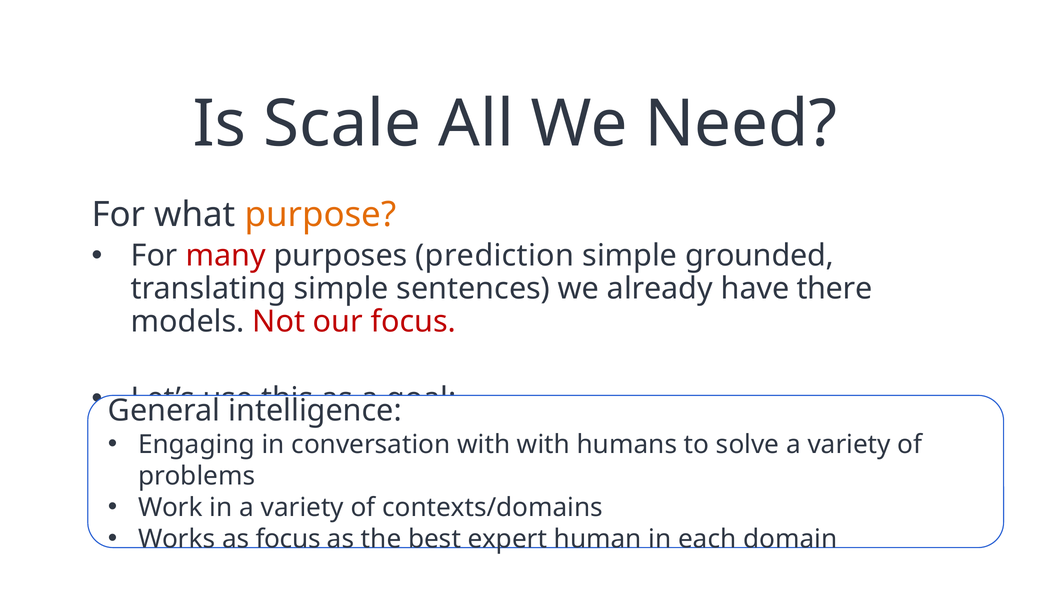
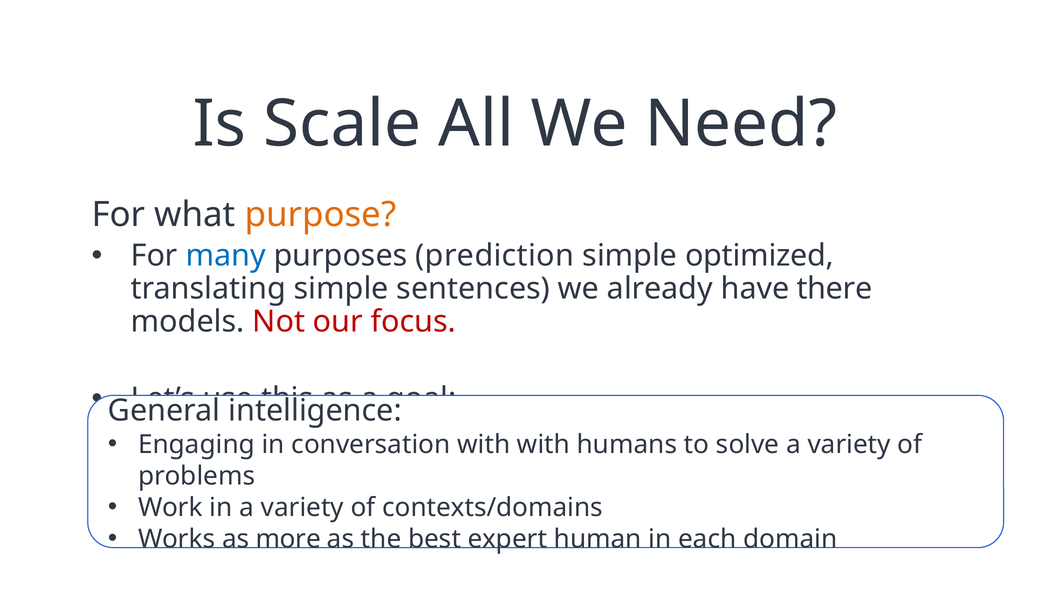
many colour: red -> blue
grounded: grounded -> optimized
as focus: focus -> more
